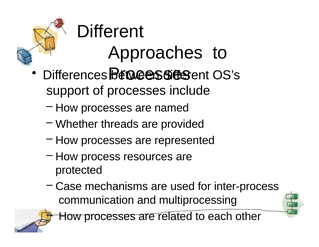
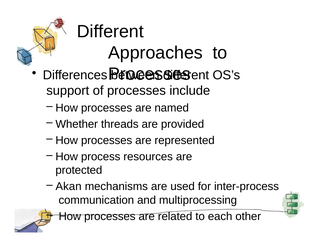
Case: Case -> Akan
